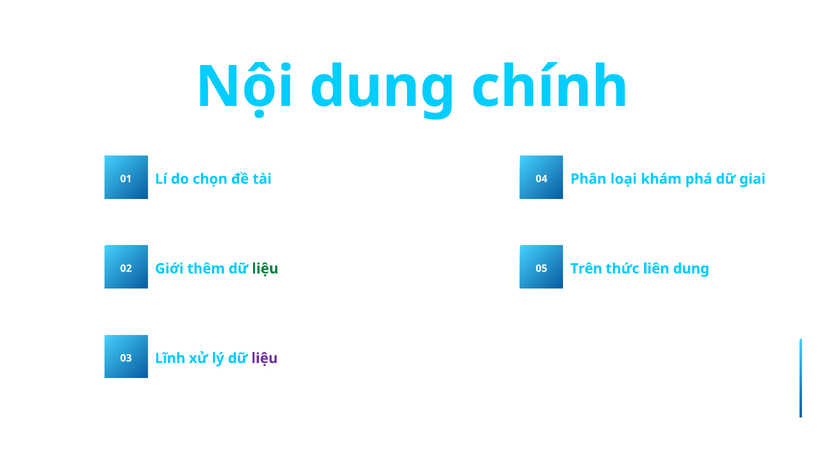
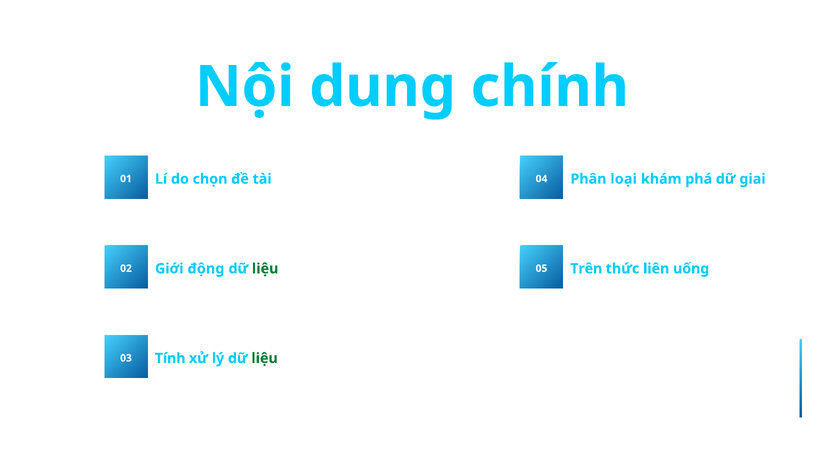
thêm: thêm -> động
liên dung: dung -> uống
Lĩnh: Lĩnh -> Tính
liệu at (265, 359) colour: purple -> green
